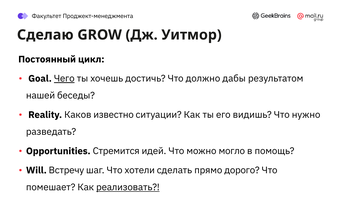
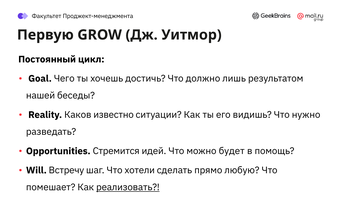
Сделаю: Сделаю -> Первую
Чего underline: present -> none
дабы: дабы -> лишь
могло: могло -> будет
дорого: дорого -> любую
